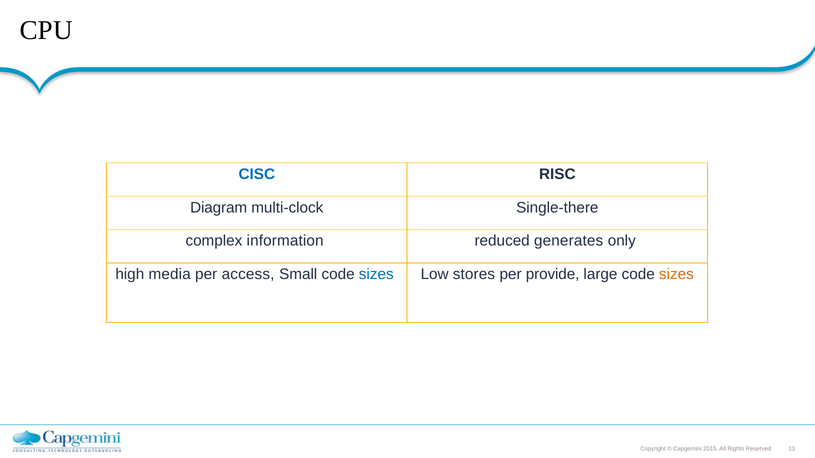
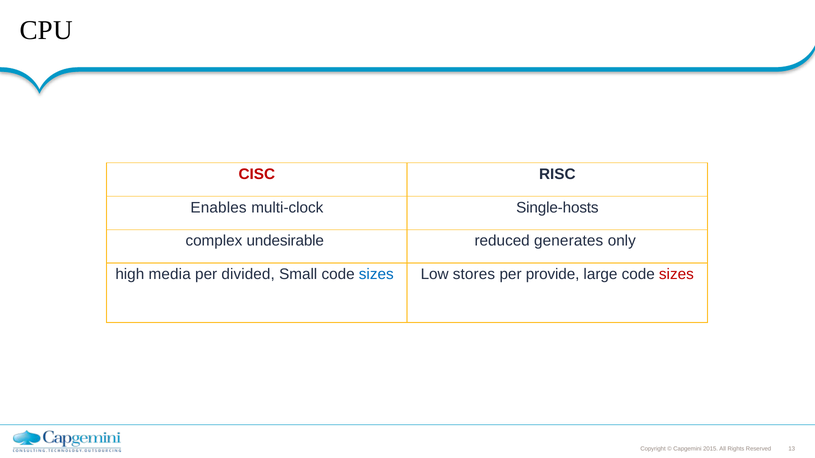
CISC colour: blue -> red
Diagram: Diagram -> Enables
Single-there: Single-there -> Single-hosts
information: information -> undesirable
access: access -> divided
sizes at (676, 275) colour: orange -> red
